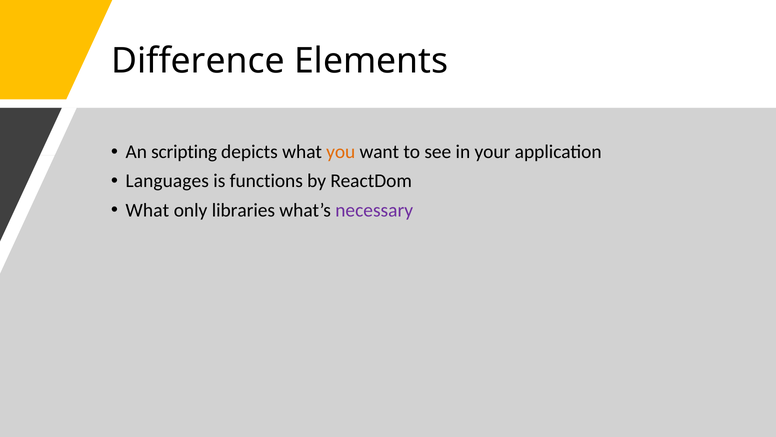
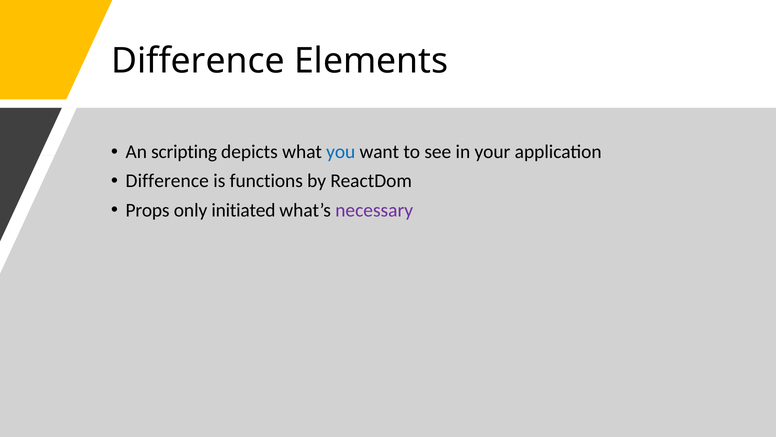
you colour: orange -> blue
Languages at (167, 181): Languages -> Difference
What at (147, 210): What -> Props
libraries: libraries -> initiated
